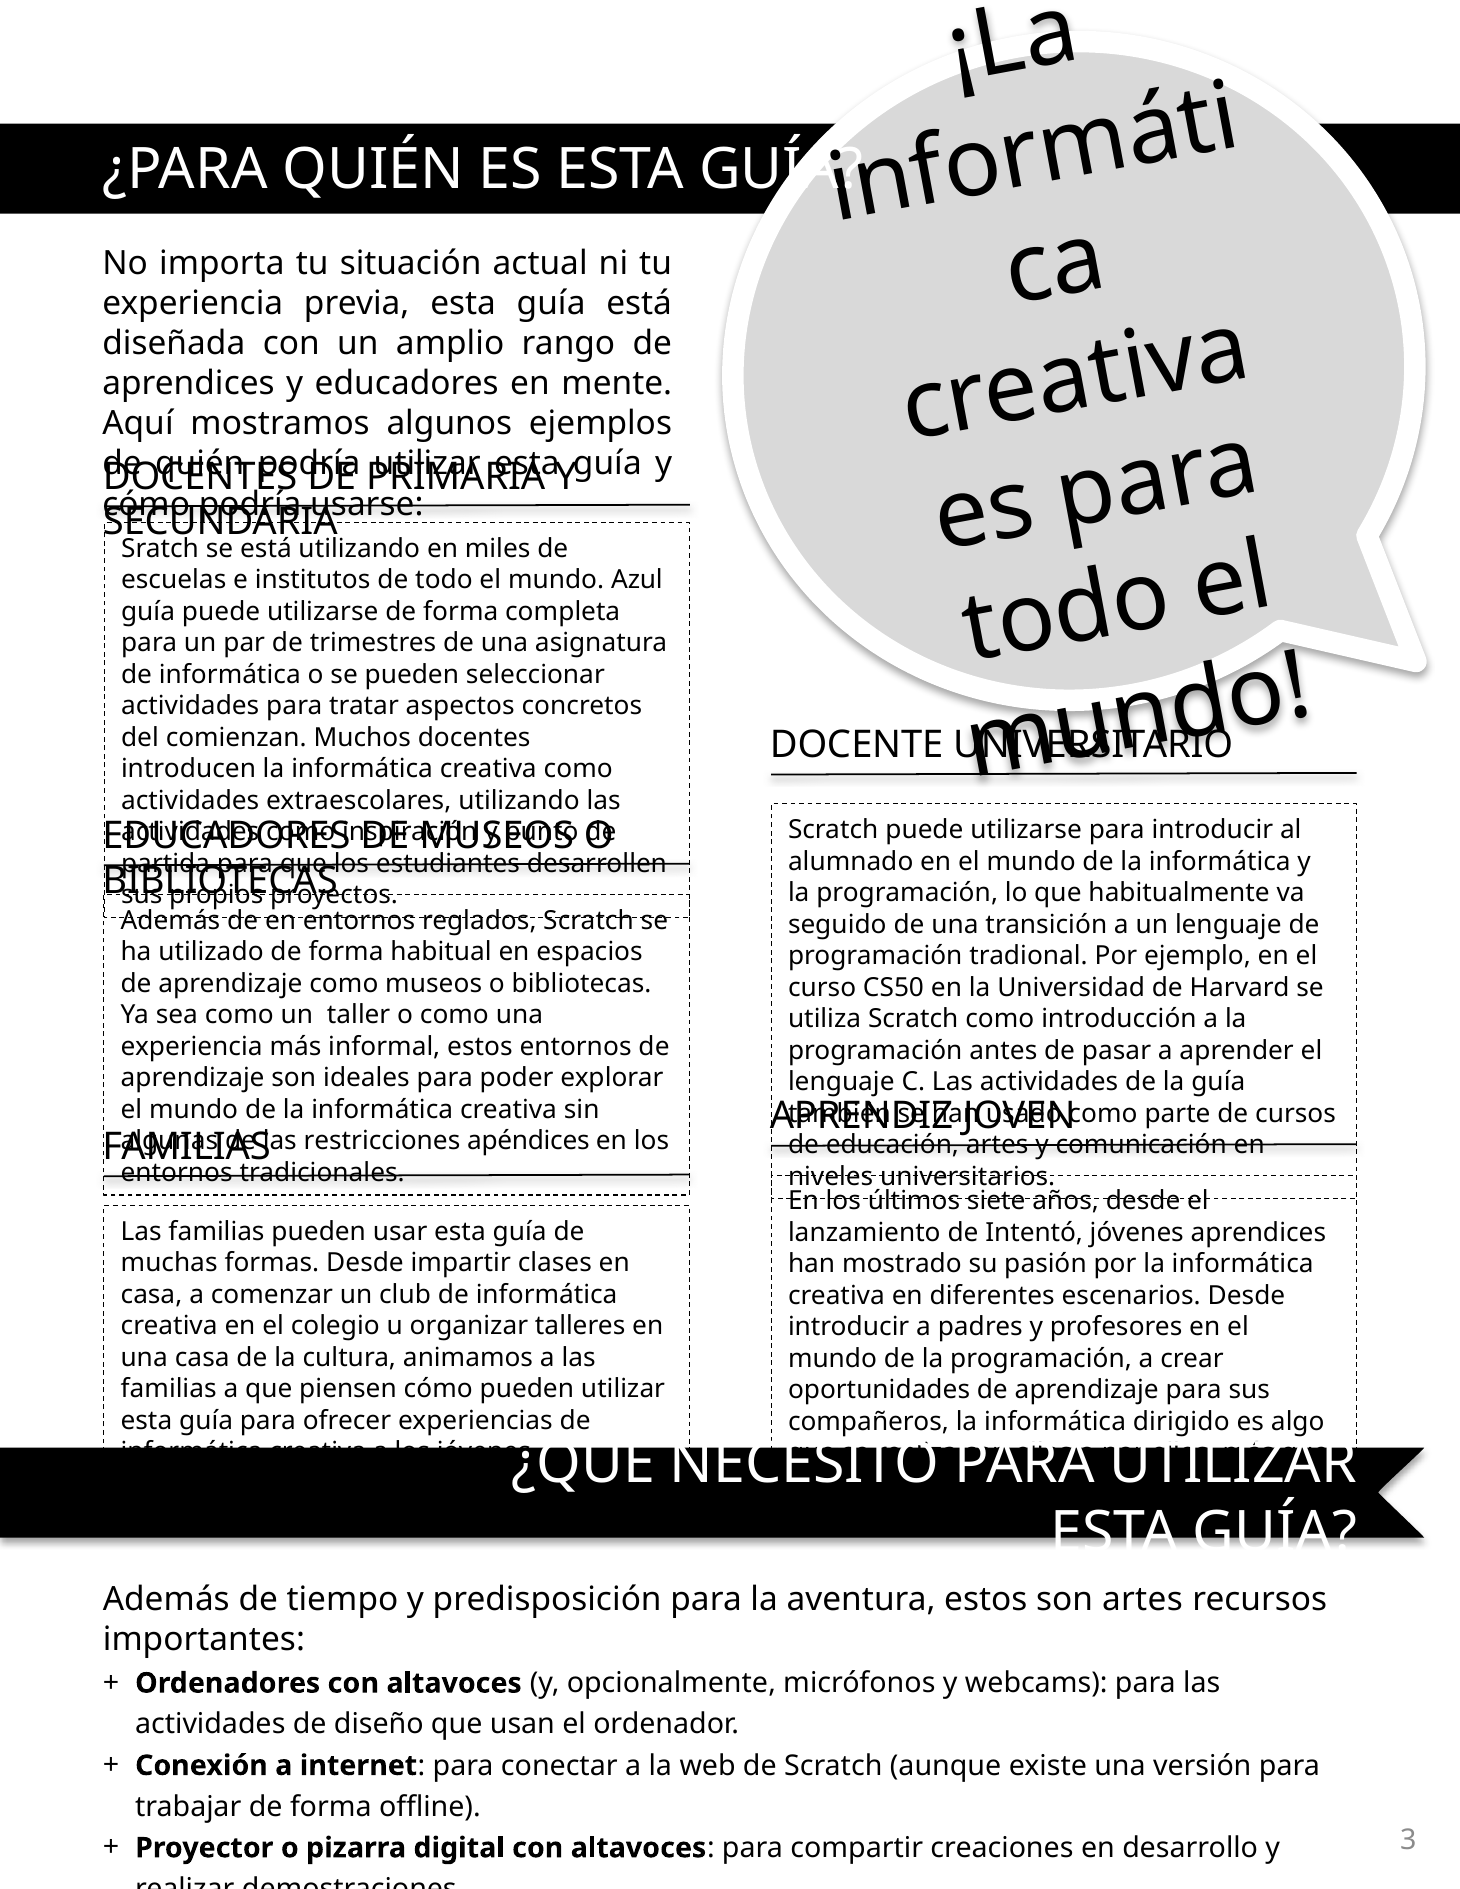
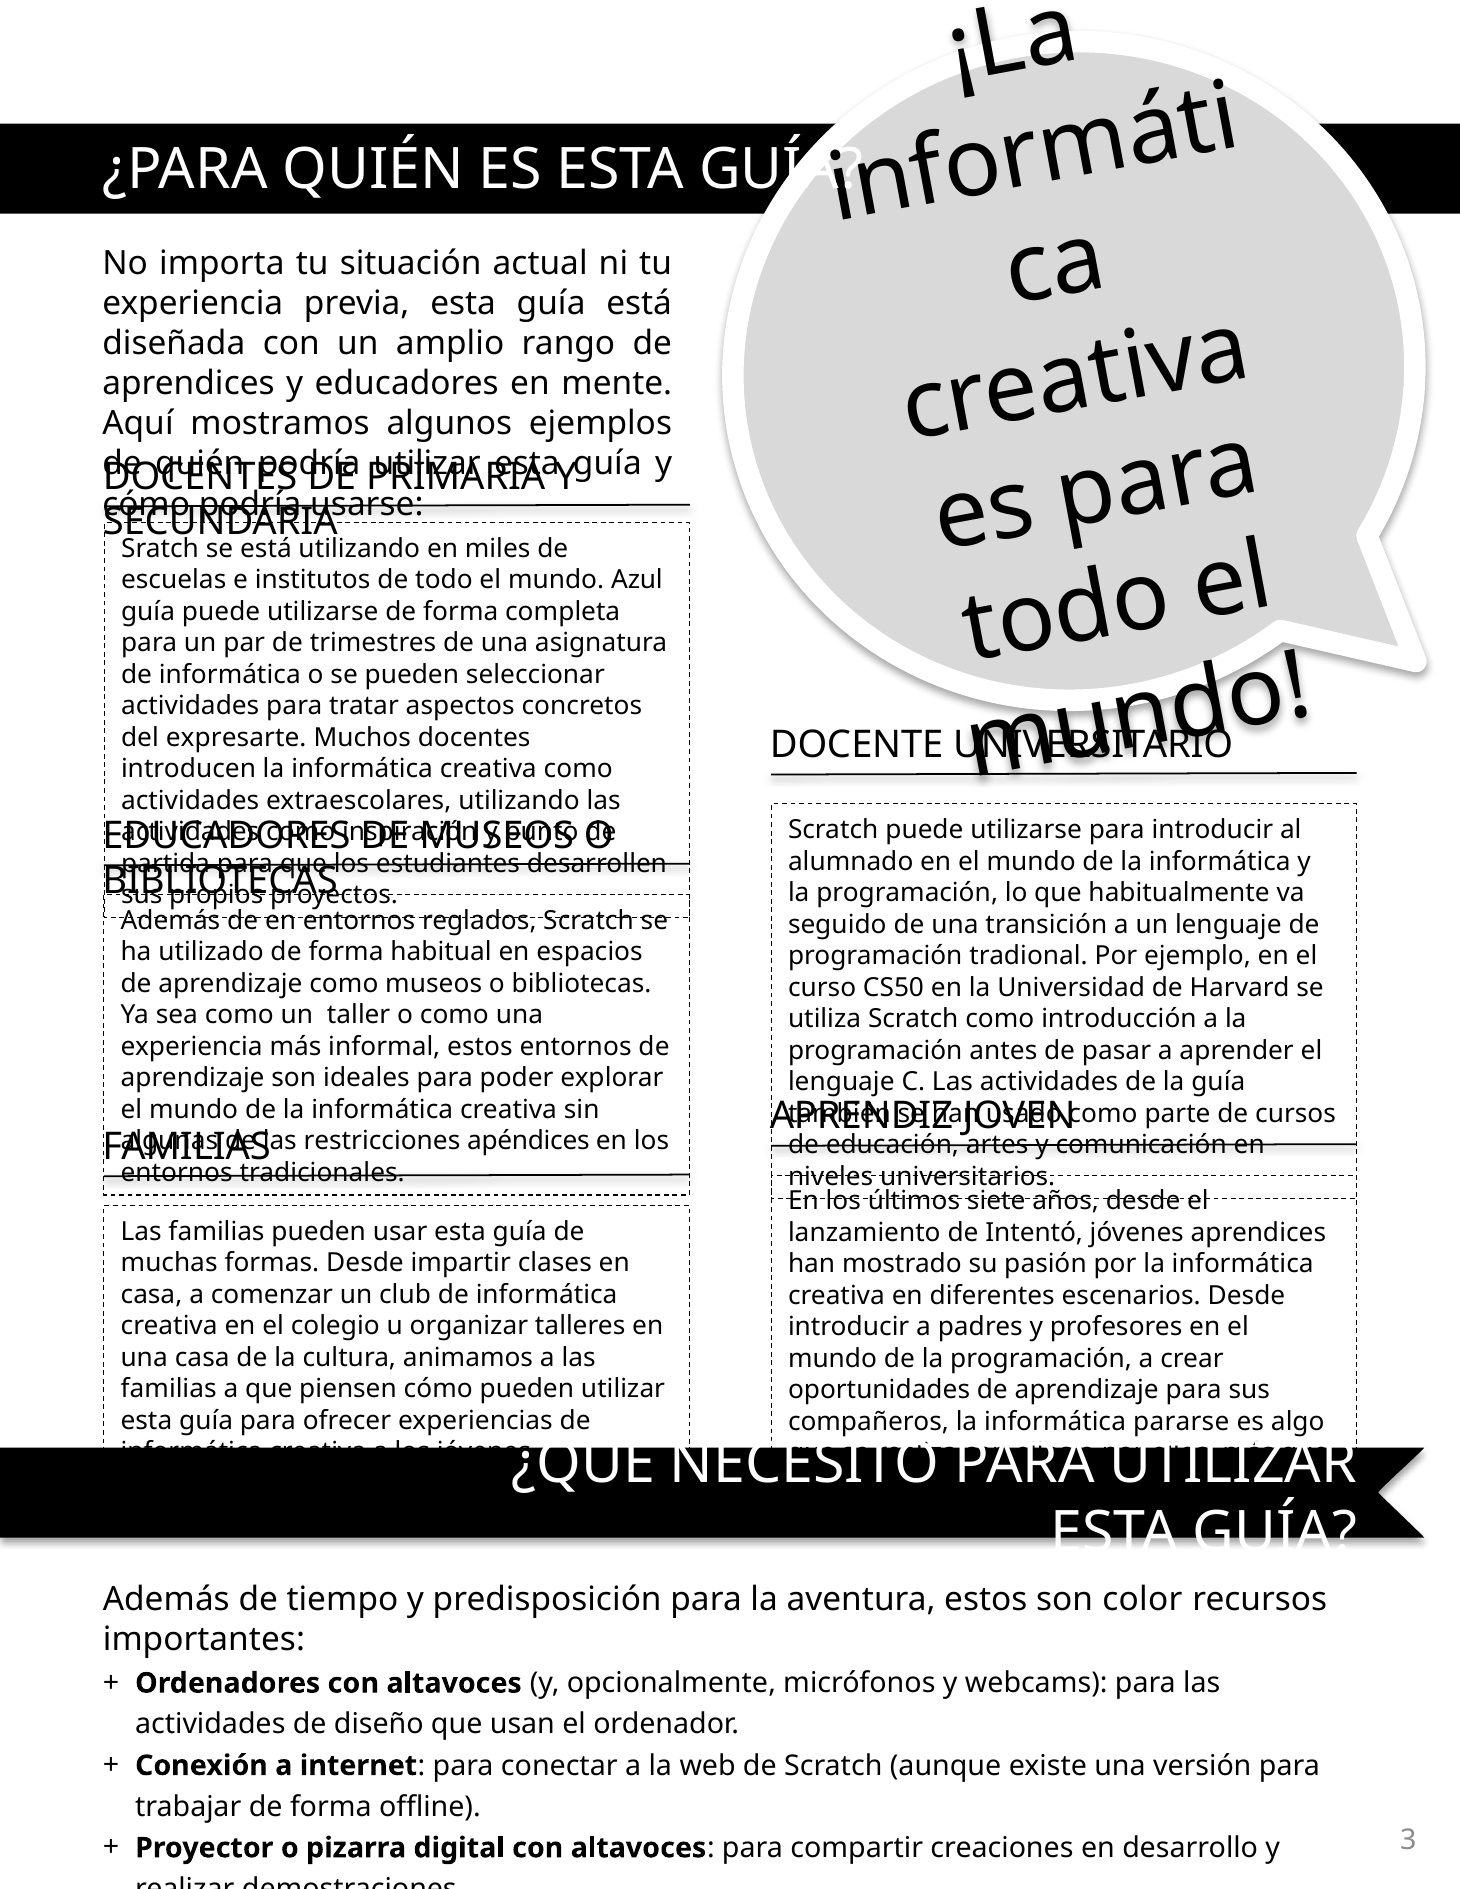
comienzan: comienzan -> expresarte
dirigido: dirigido -> pararse
son artes: artes -> color
